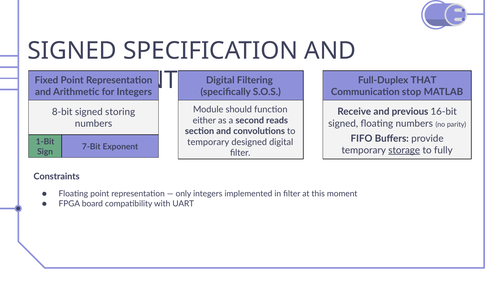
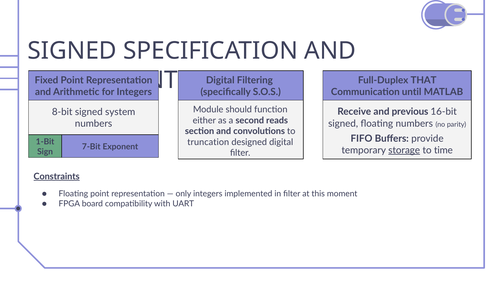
stop: stop -> until
storing: storing -> system
temporary at (208, 142): temporary -> truncation
fully: fully -> time
Constraints at (57, 176) underline: none -> present
